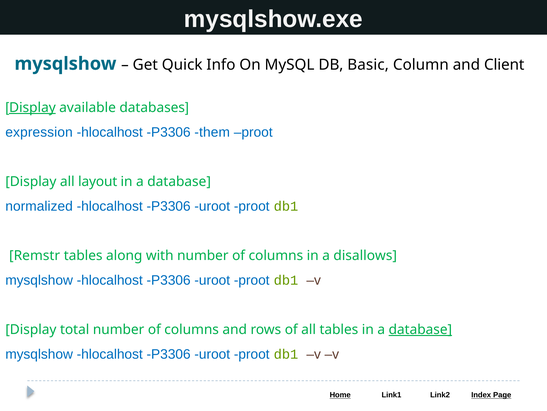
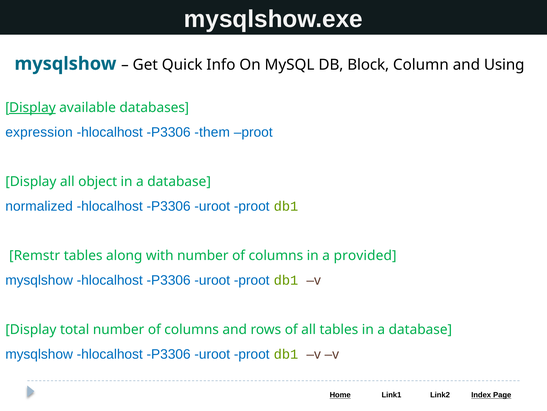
Basic: Basic -> Block
Client: Client -> Using
layout: layout -> object
disallows: disallows -> provided
database at (420, 329) underline: present -> none
